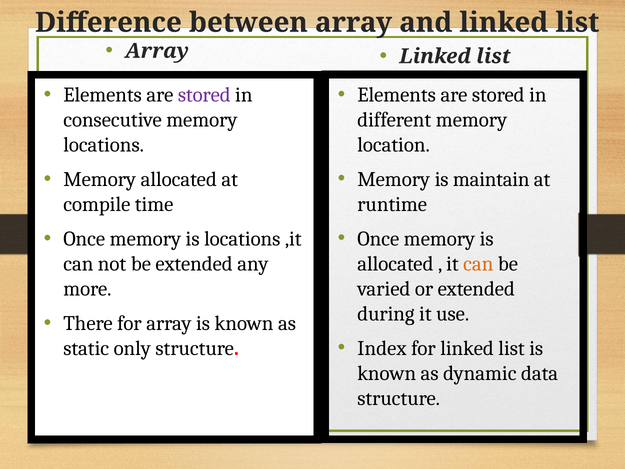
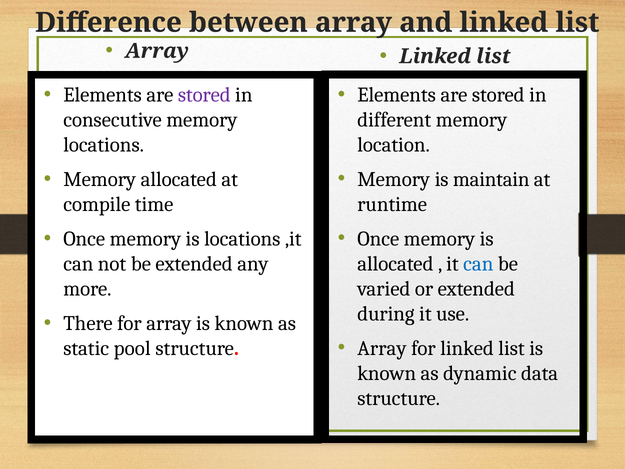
can at (478, 264) colour: orange -> blue
Index at (382, 348): Index -> Array
only: only -> pool
